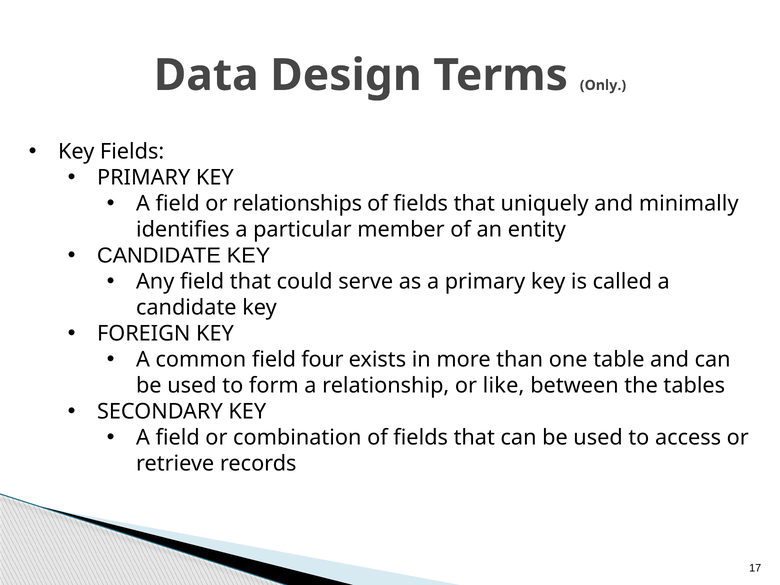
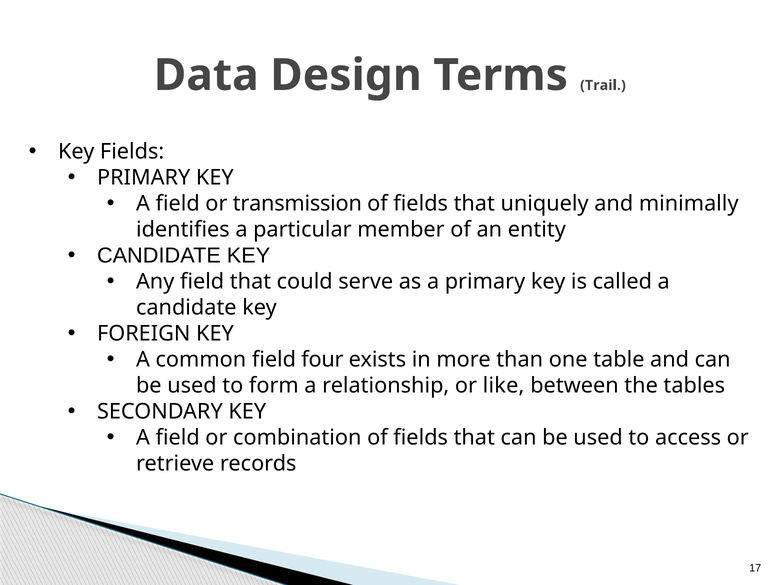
Only: Only -> Trail
relationships: relationships -> transmission
